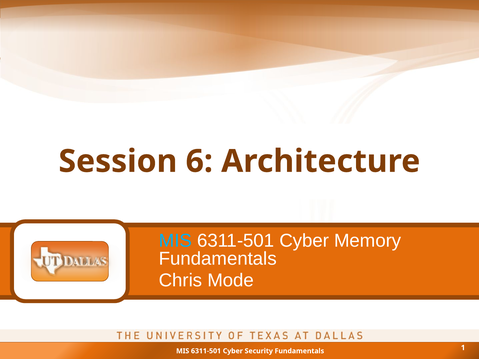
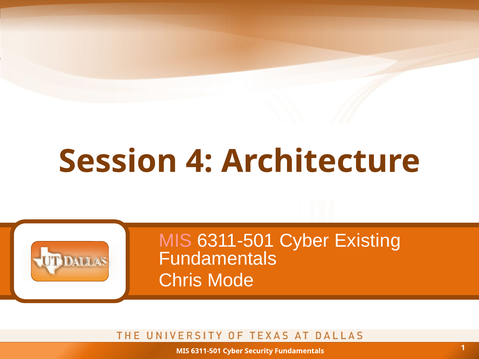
6: 6 -> 4
MIS at (175, 241) colour: light blue -> pink
Memory: Memory -> Existing
